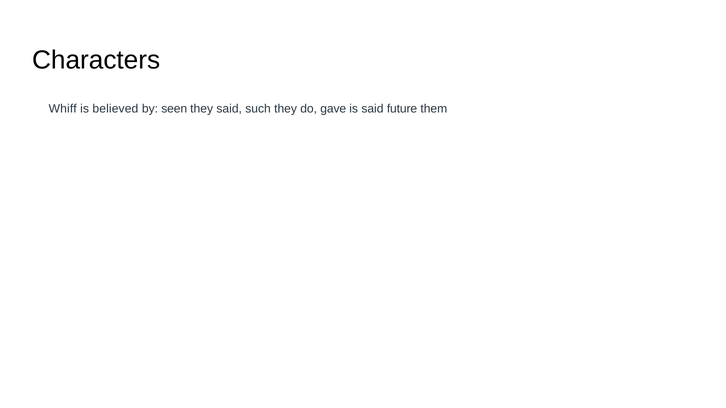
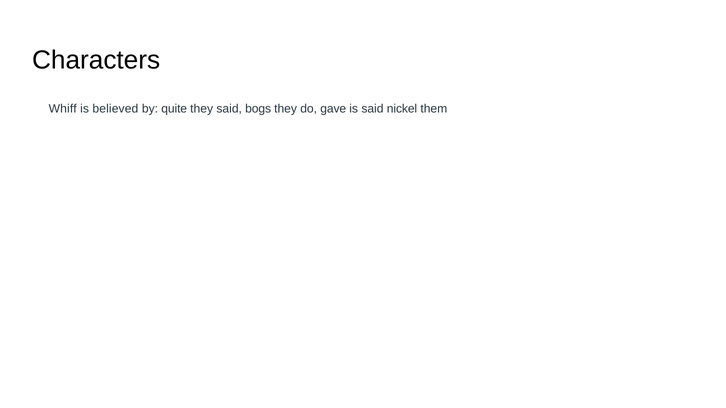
seen: seen -> quite
such: such -> bogs
future: future -> nickel
